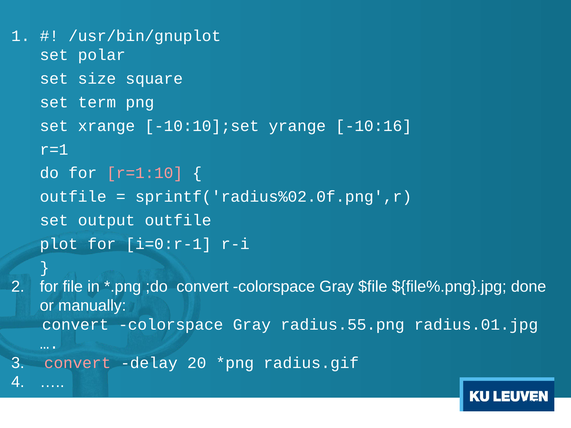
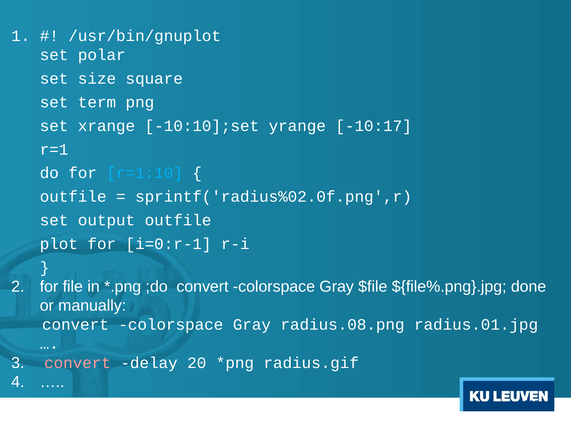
-10:16: -10:16 -> -10:17
r=1:10 colour: pink -> light blue
radius.55.png: radius.55.png -> radius.08.png
